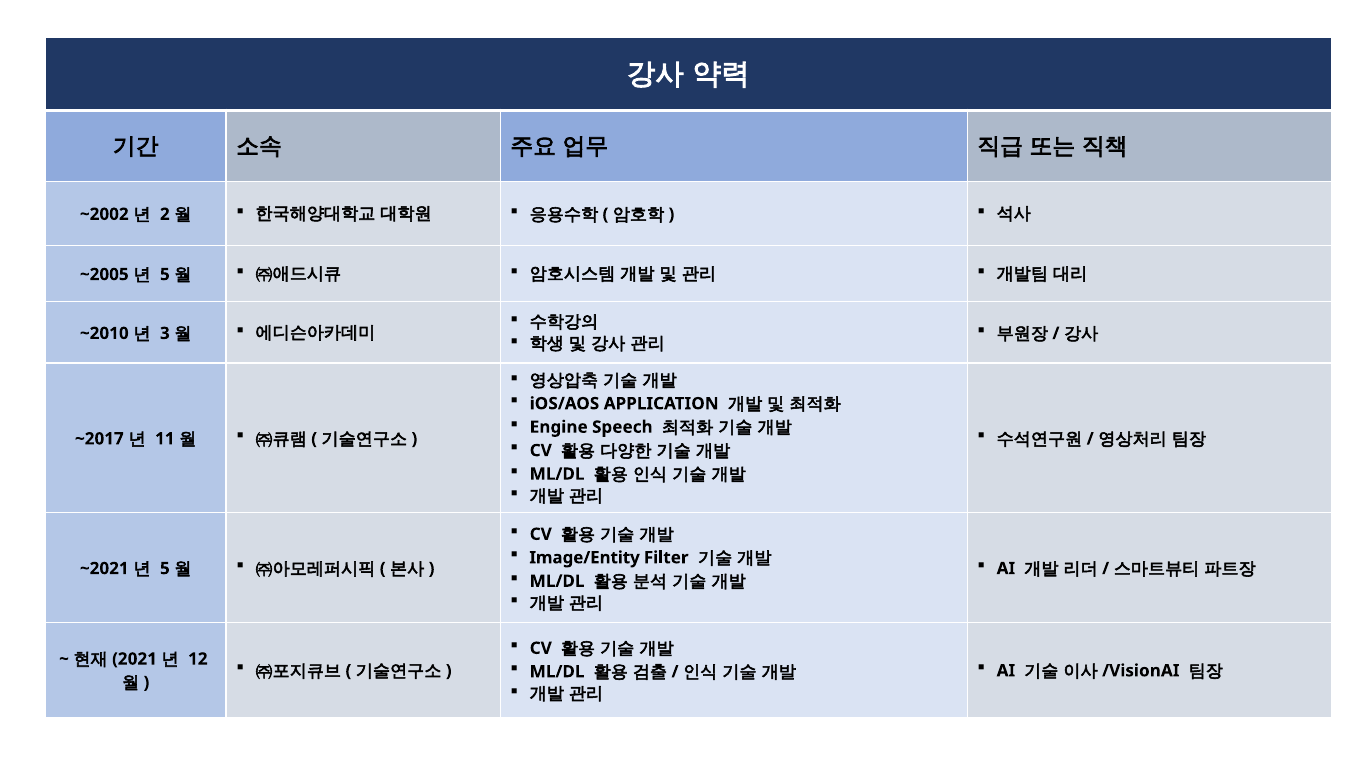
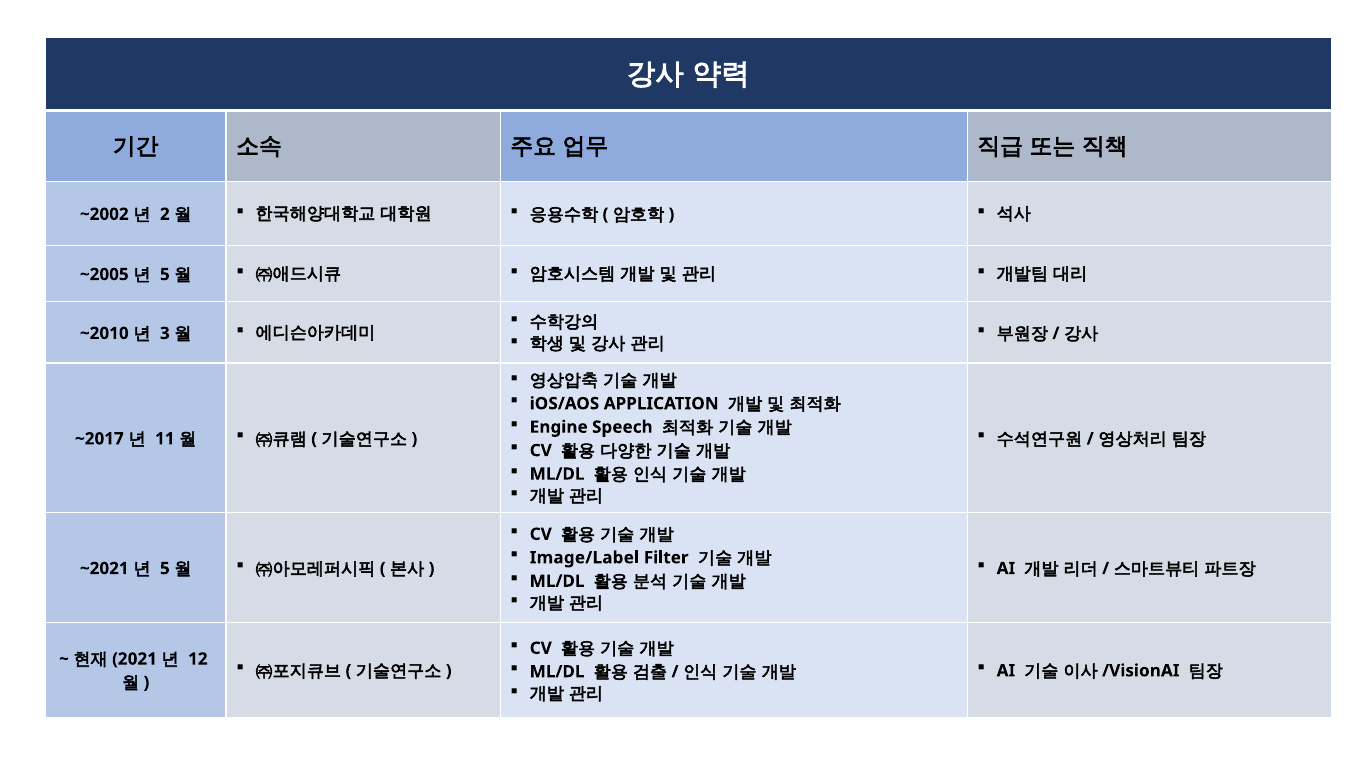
Image/Entity: Image/Entity -> Image/Label
